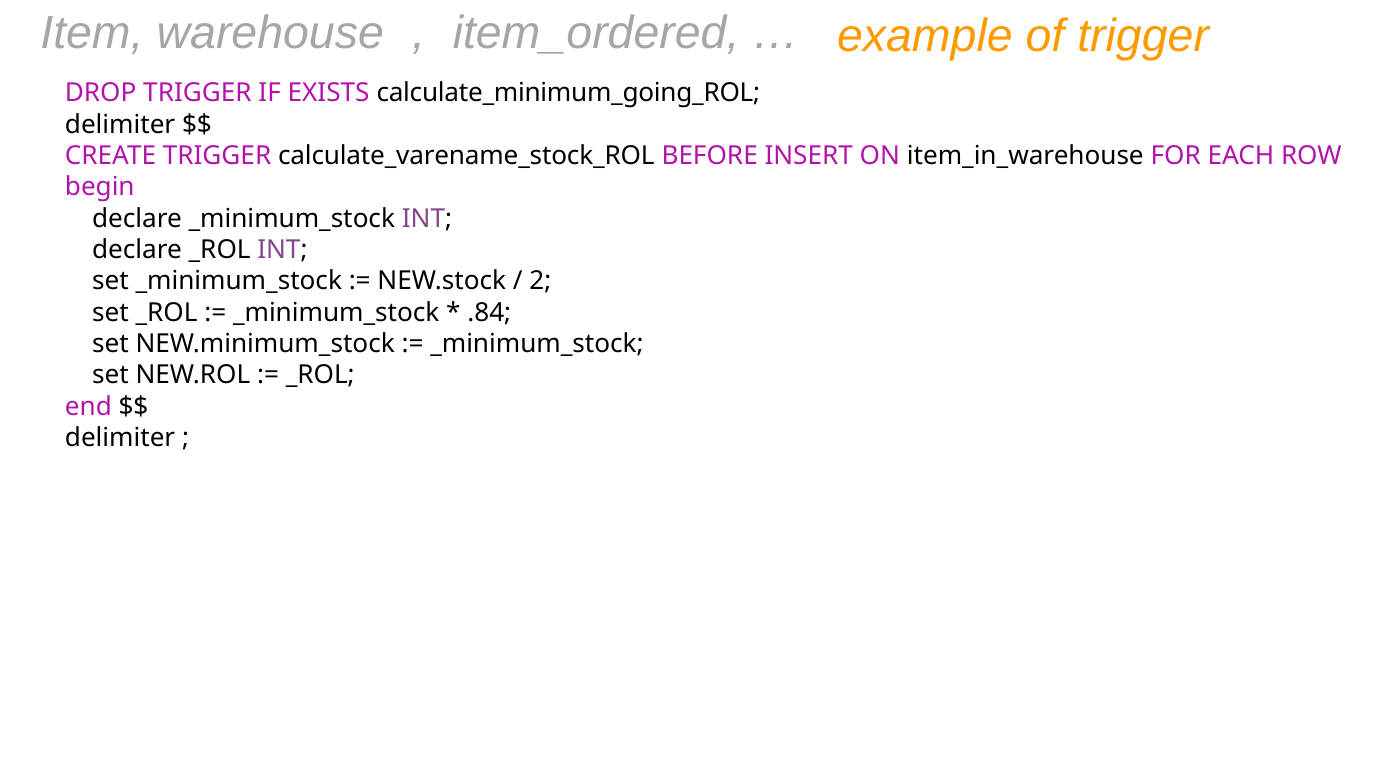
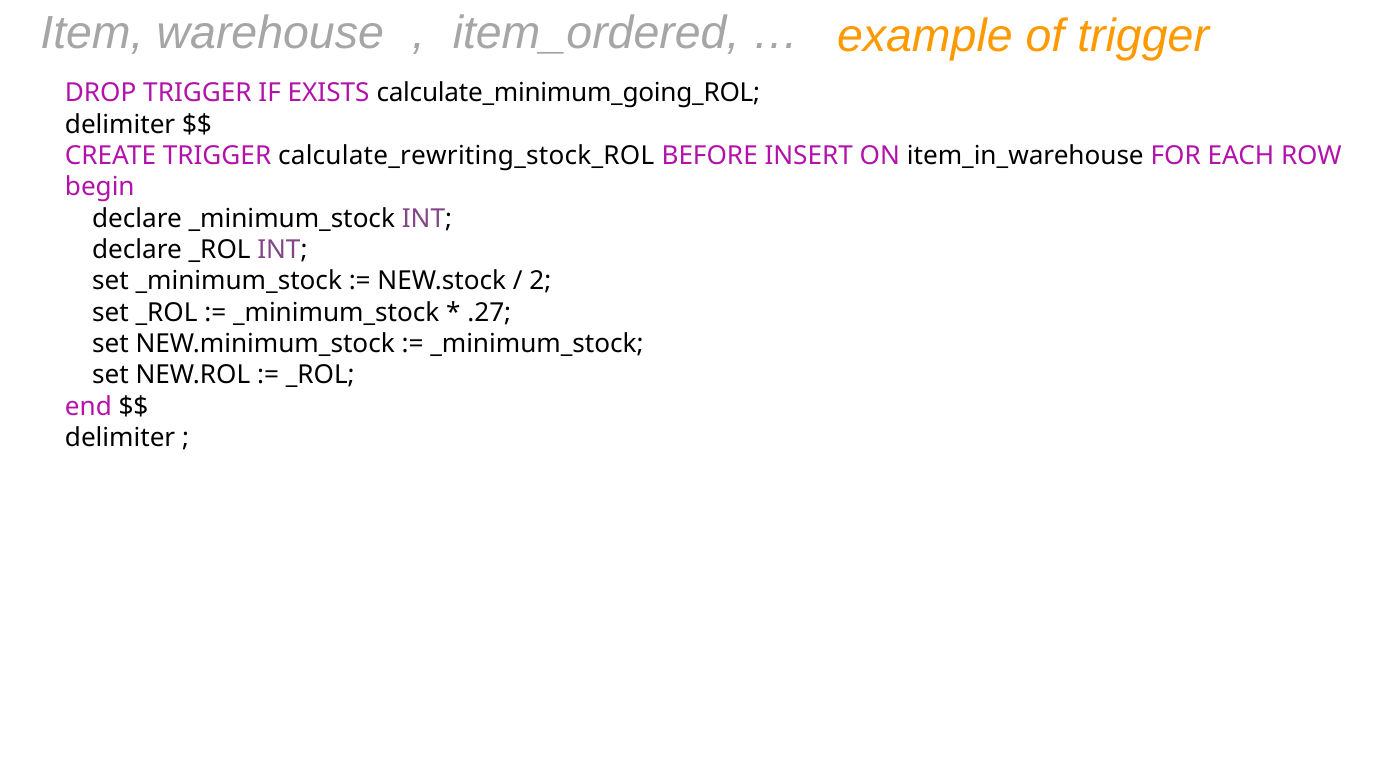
calculate_varename_stock_ROL: calculate_varename_stock_ROL -> calculate_rewriting_stock_ROL
.84: .84 -> .27
